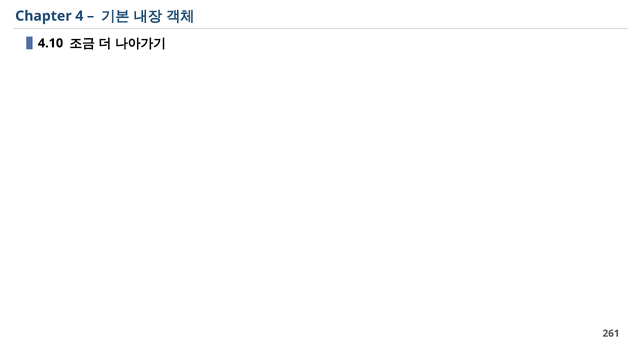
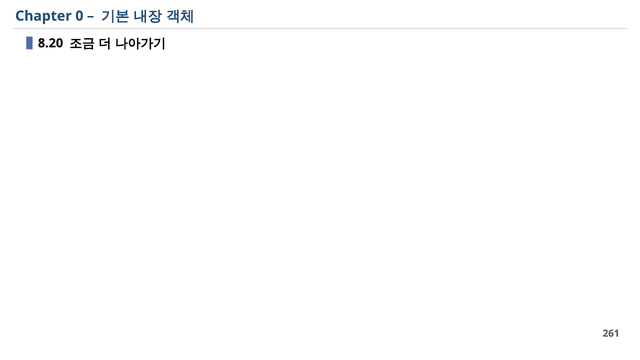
4: 4 -> 0
4.10: 4.10 -> 8.20
